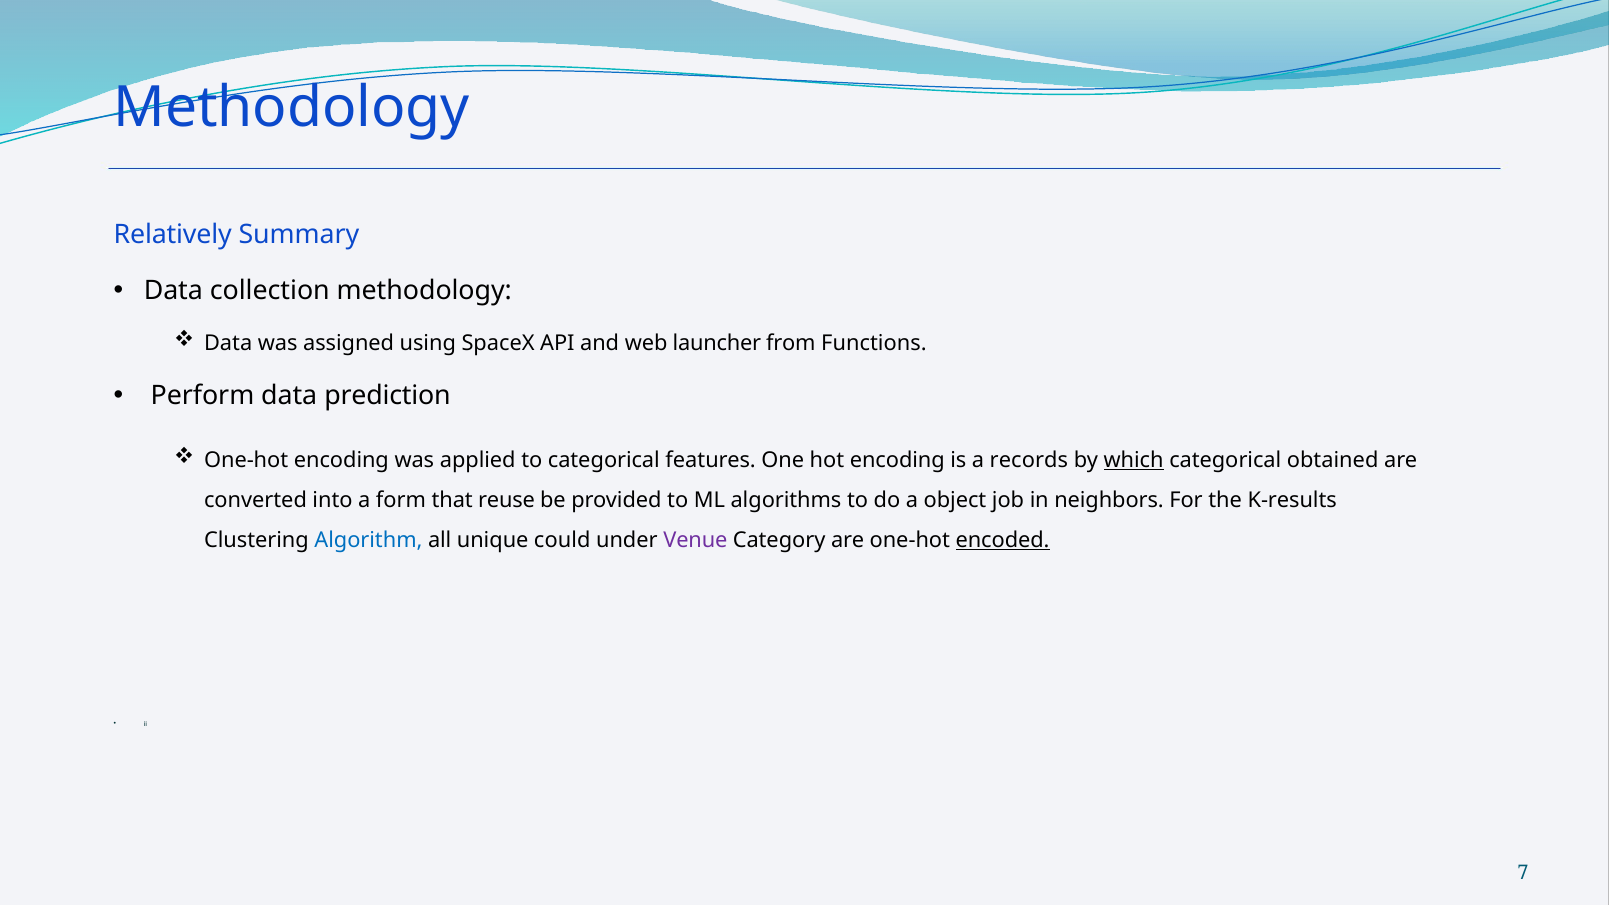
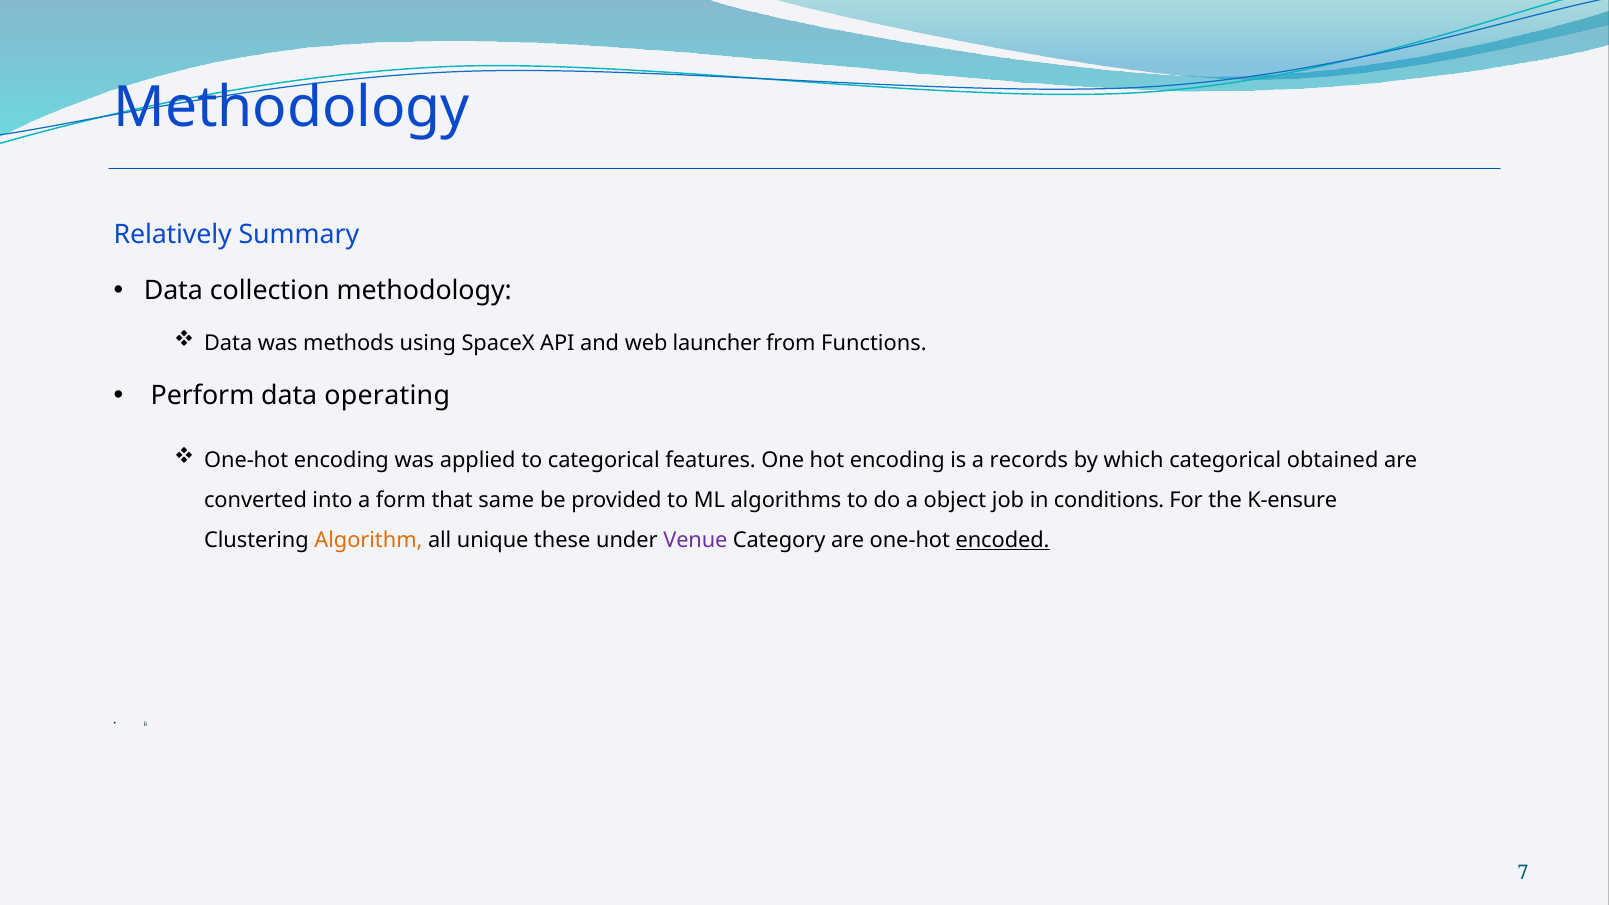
assigned: assigned -> methods
prediction: prediction -> operating
which underline: present -> none
reuse: reuse -> same
neighbors: neighbors -> conditions
K-results: K-results -> K-ensure
Algorithm colour: blue -> orange
could: could -> these
